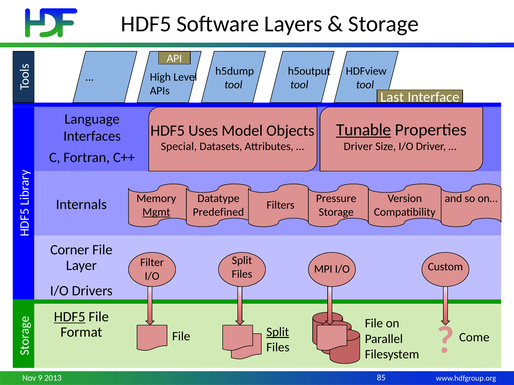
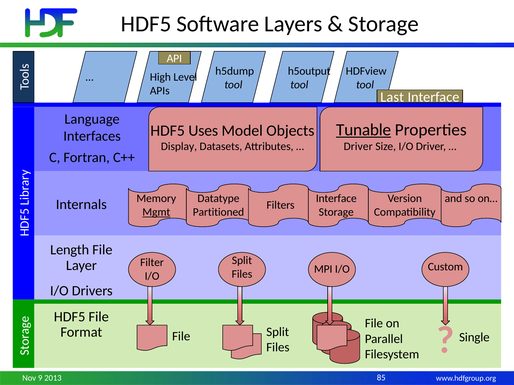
Special: Special -> Display
Pressure at (336, 199): Pressure -> Interface
Predefined: Predefined -> Partitioned
Corner: Corner -> Length
HDF5 at (70, 317) underline: present -> none
Split at (278, 332) underline: present -> none
Come: Come -> Single
